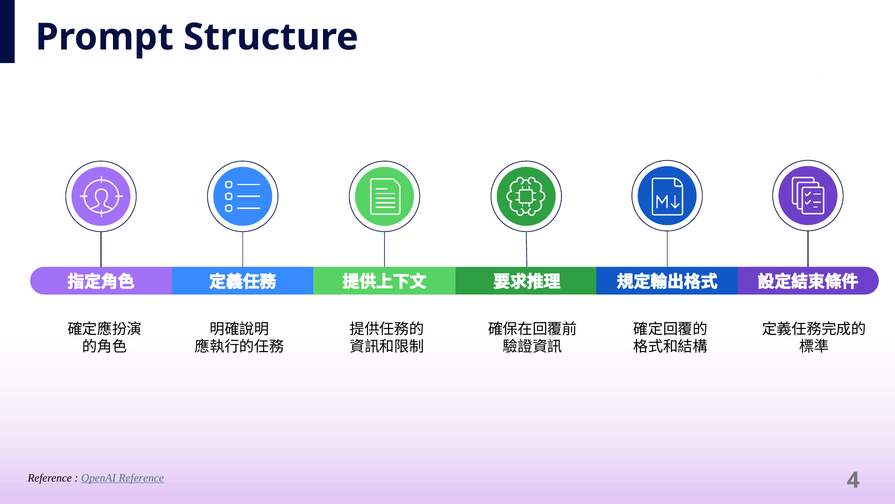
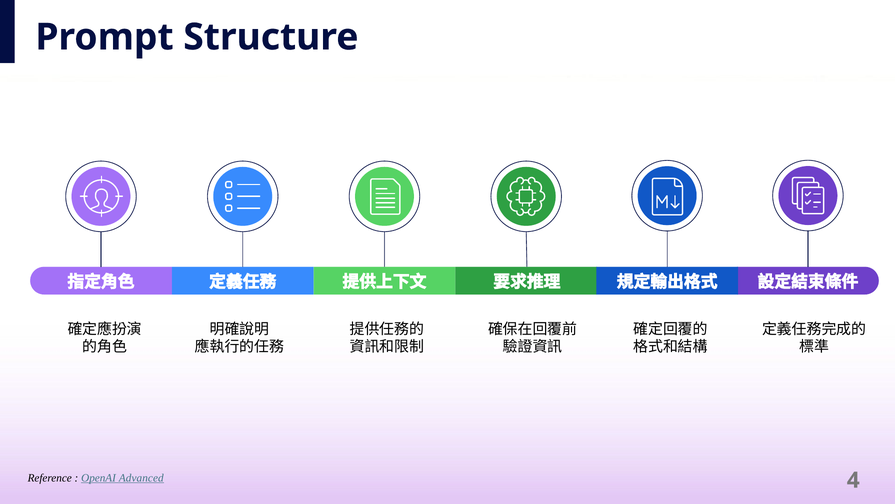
OpenAI Reference: Reference -> Advanced
